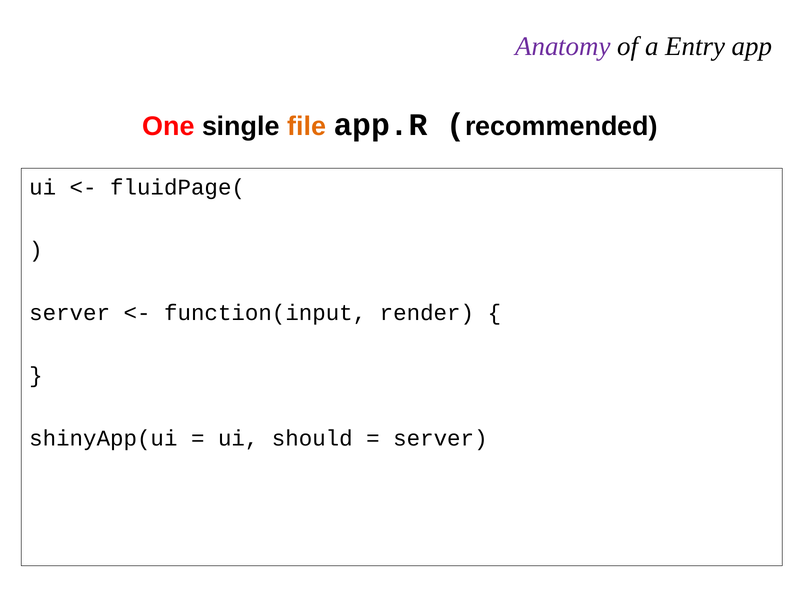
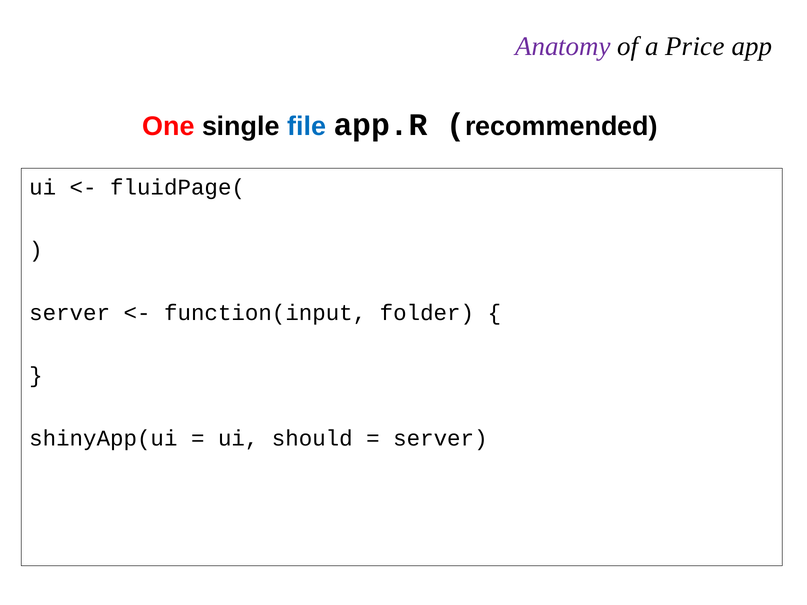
Entry: Entry -> Price
file colour: orange -> blue
render: render -> folder
